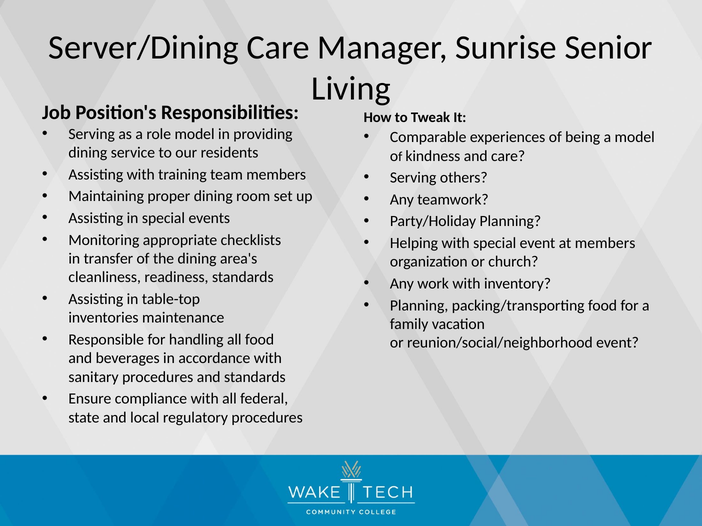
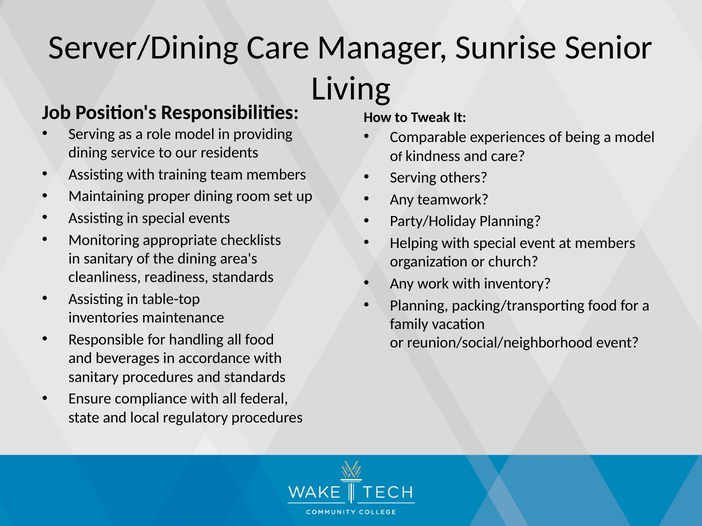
in transfer: transfer -> sanitary
